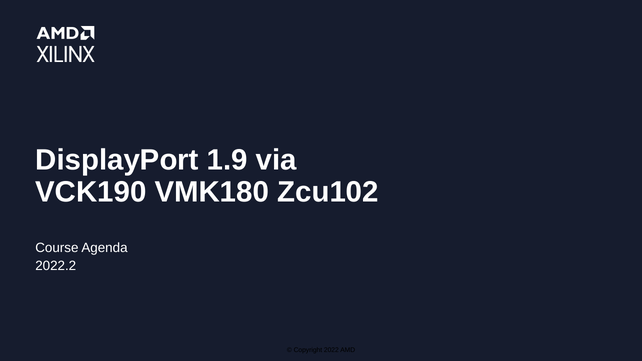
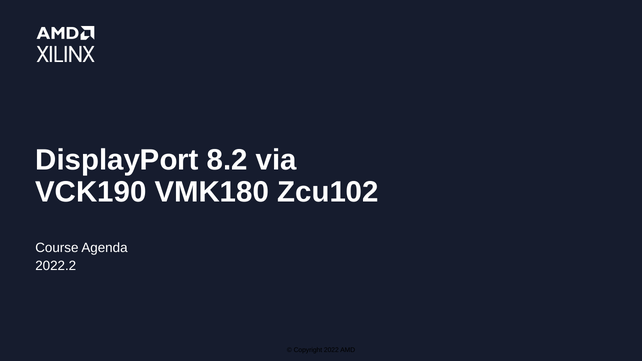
1.9: 1.9 -> 8.2
